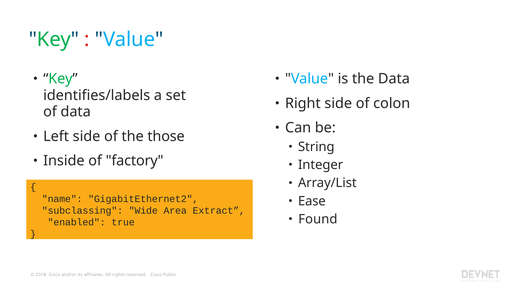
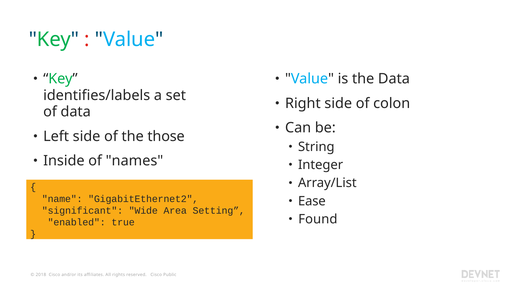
factory: factory -> names
subclassing: subclassing -> significant
Extract: Extract -> Setting
